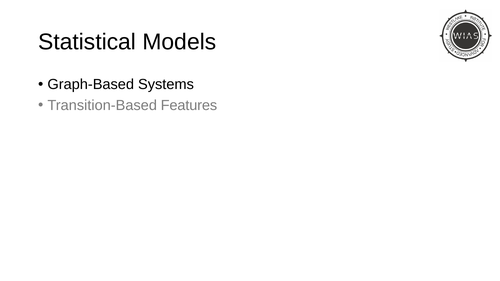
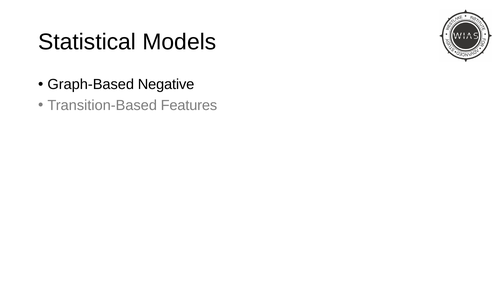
Systems: Systems -> Negative
